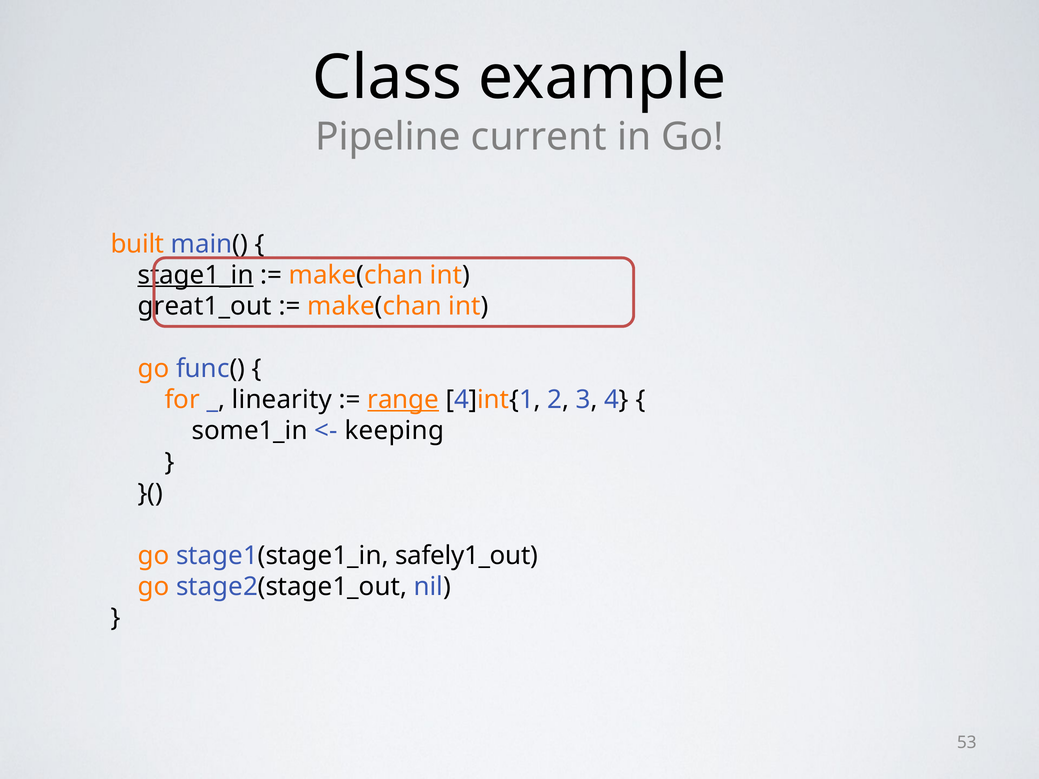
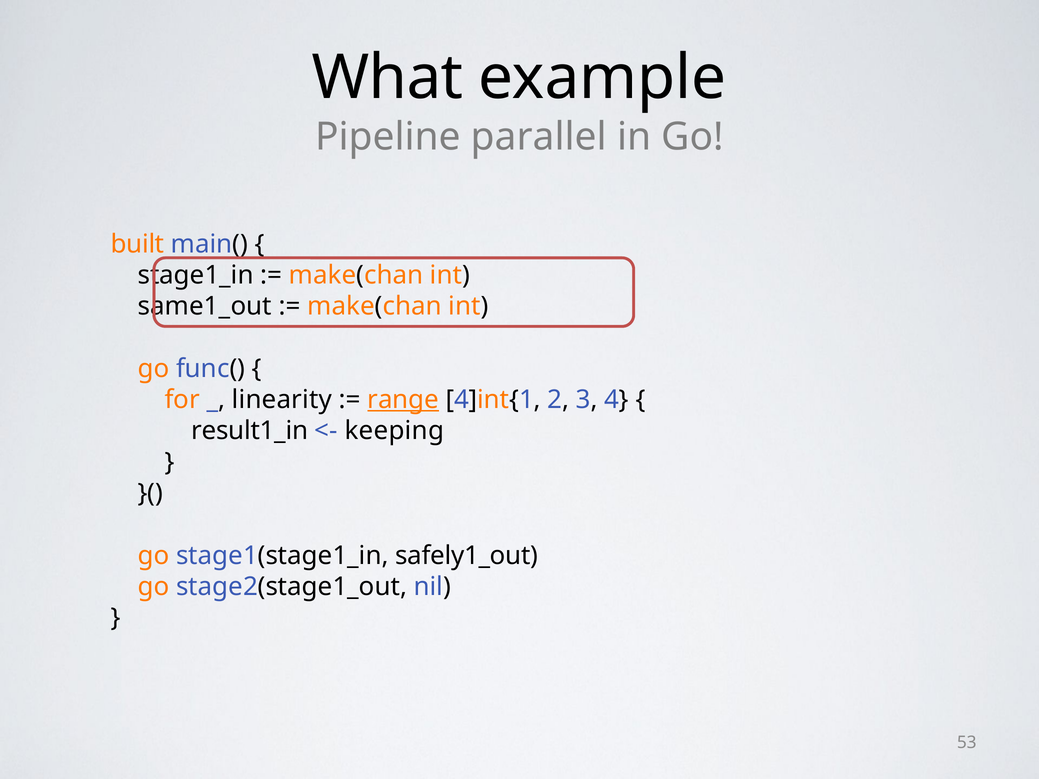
Class: Class -> What
current: current -> parallel
stage1_in underline: present -> none
great1_out: great1_out -> same1_out
some1_in: some1_in -> result1_in
